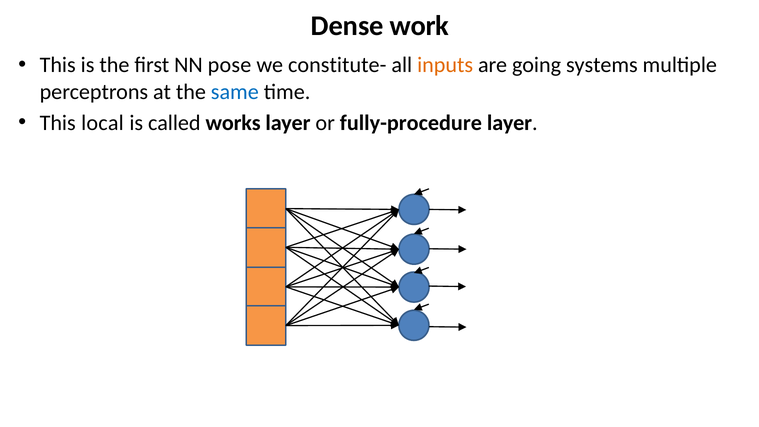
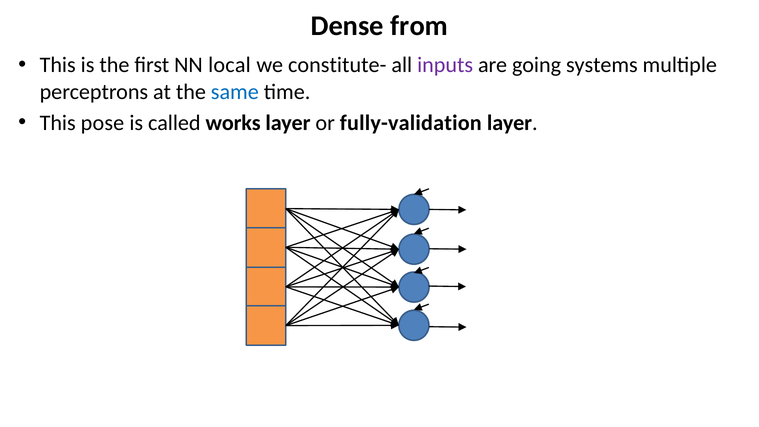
work: work -> from
pose: pose -> local
inputs colour: orange -> purple
local: local -> pose
fully-procedure: fully-procedure -> fully-validation
